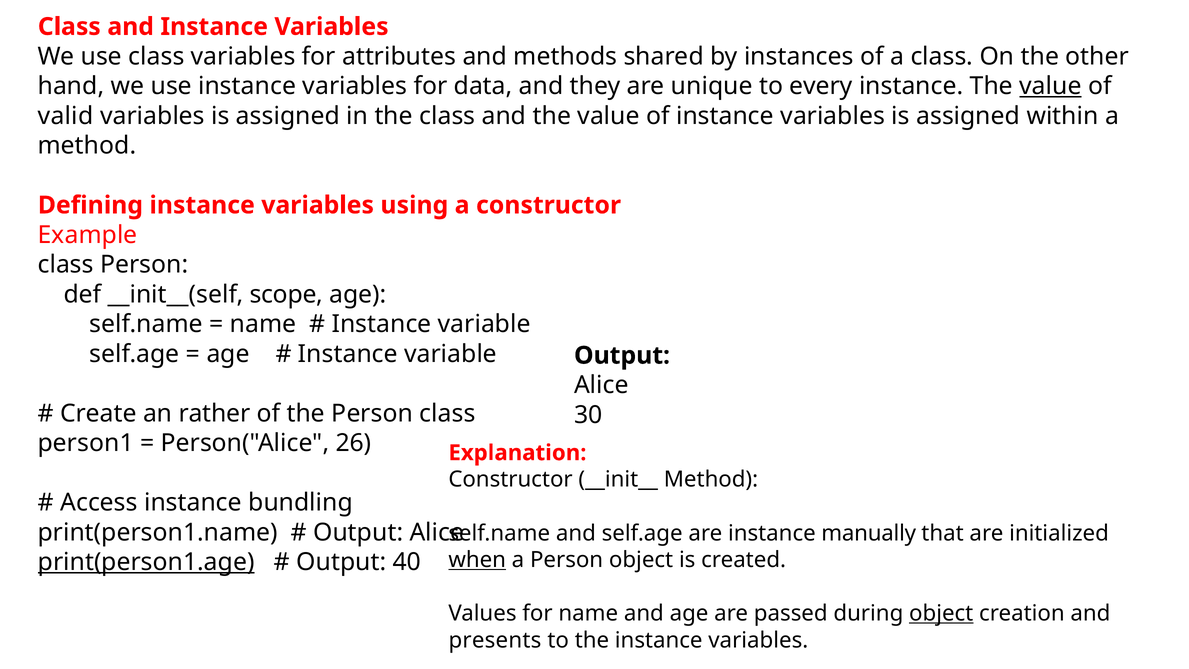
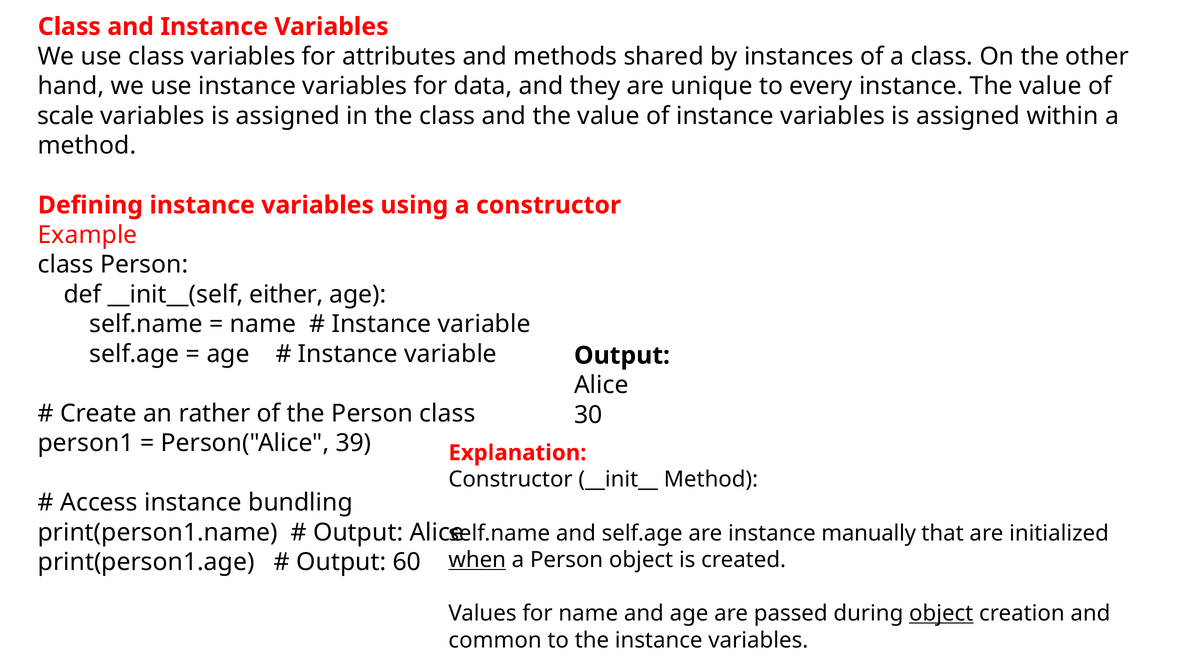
value at (1050, 86) underline: present -> none
valid: valid -> scale
scope: scope -> either
26: 26 -> 39
print(person1.age underline: present -> none
40: 40 -> 60
presents: presents -> common
